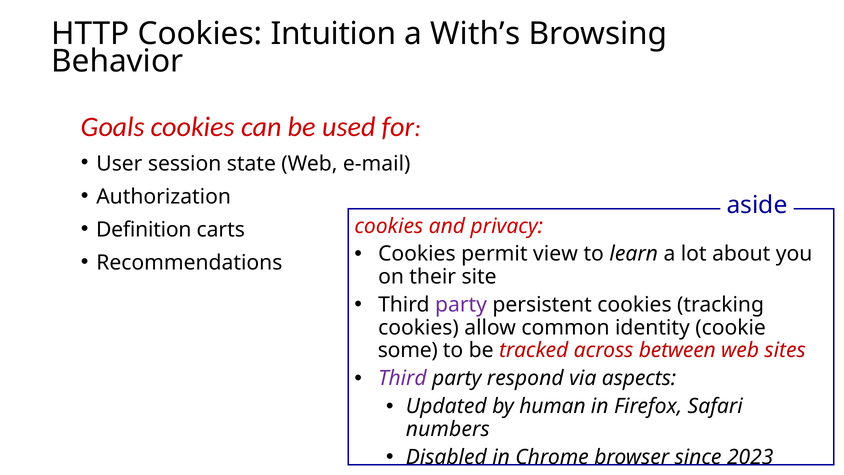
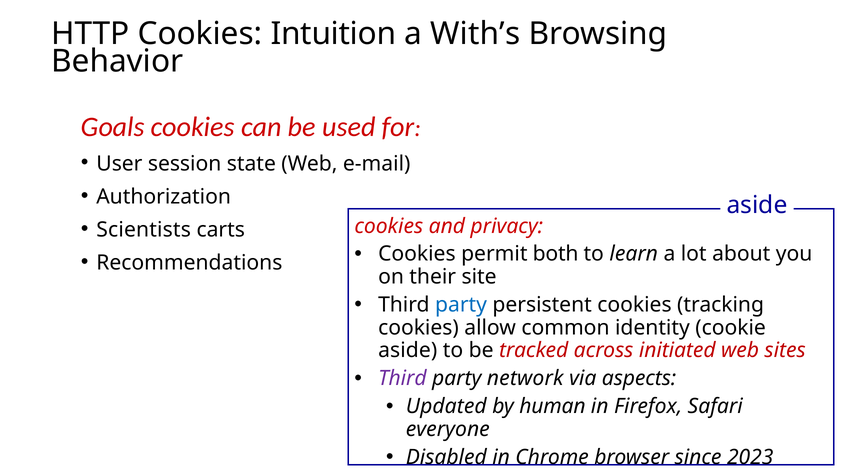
Definition: Definition -> Scientists
view: view -> both
party at (461, 305) colour: purple -> blue
some at (408, 350): some -> aside
between: between -> initiated
respond: respond -> network
numbers: numbers -> everyone
